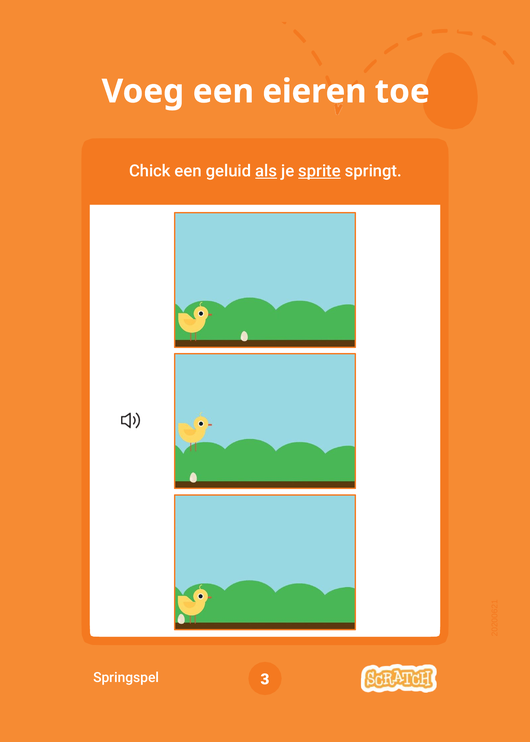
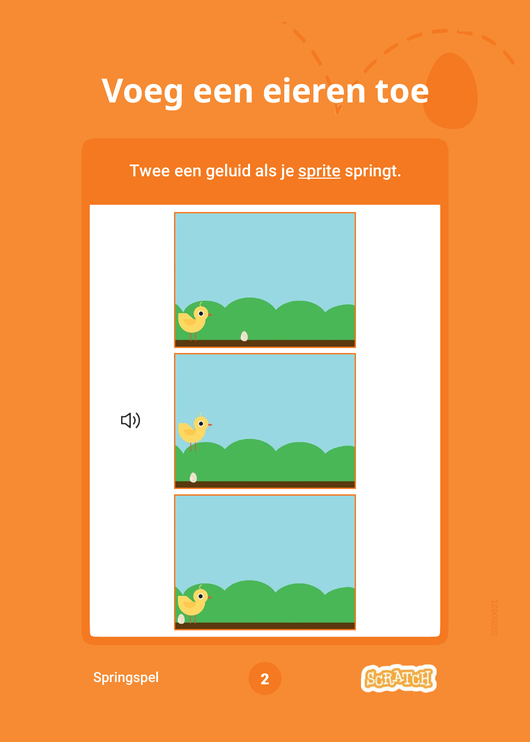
Chick: Chick -> Twee
als underline: present -> none
Springspel 3: 3 -> 2
